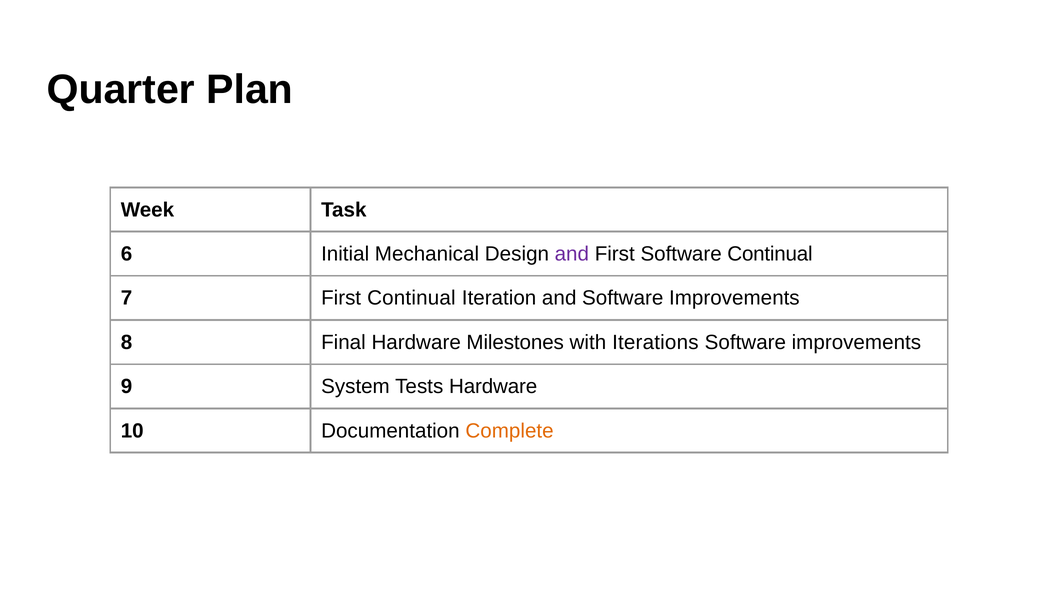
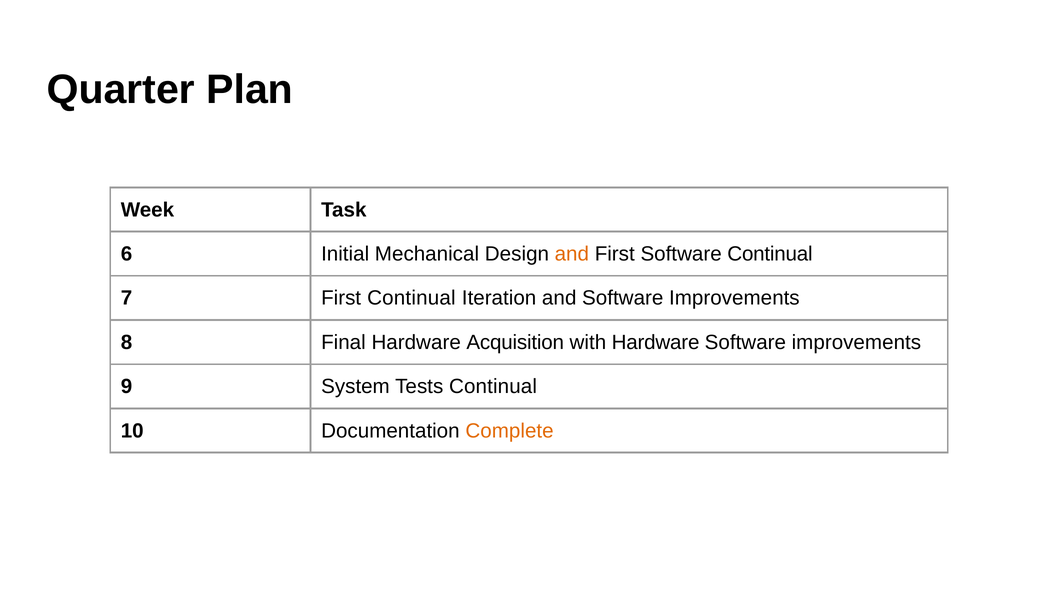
and at (572, 254) colour: purple -> orange
Milestones: Milestones -> Acquisition
with Iterations: Iterations -> Hardware
Tests Hardware: Hardware -> Continual
